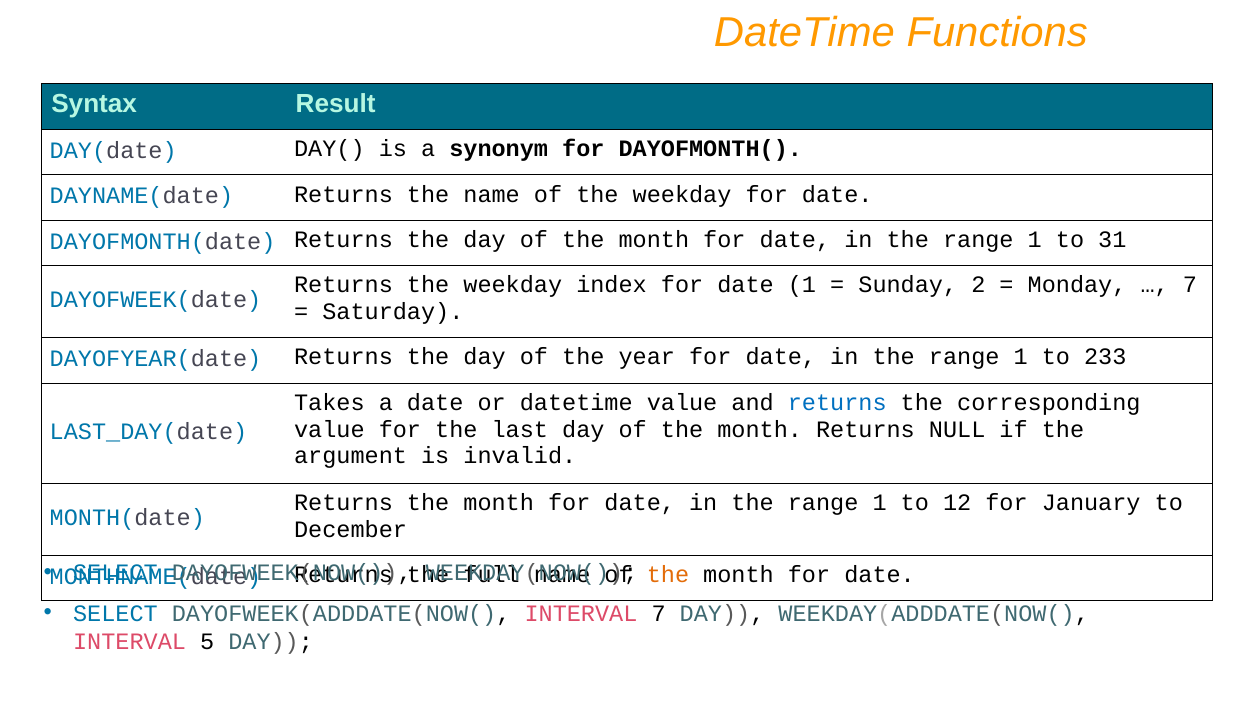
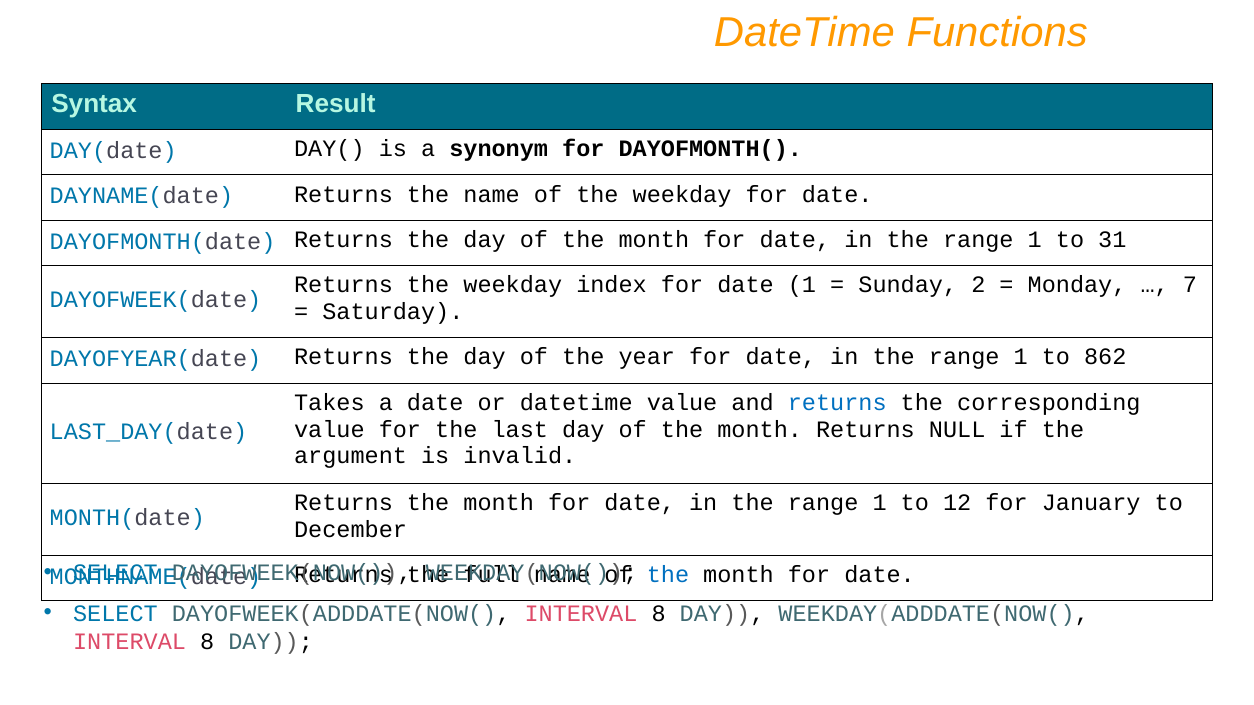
233: 233 -> 862
the at (668, 575) colour: orange -> blue
DAYOFWEEK(ADDDATE(NOW( INTERVAL 7: 7 -> 8
5 at (207, 642): 5 -> 8
